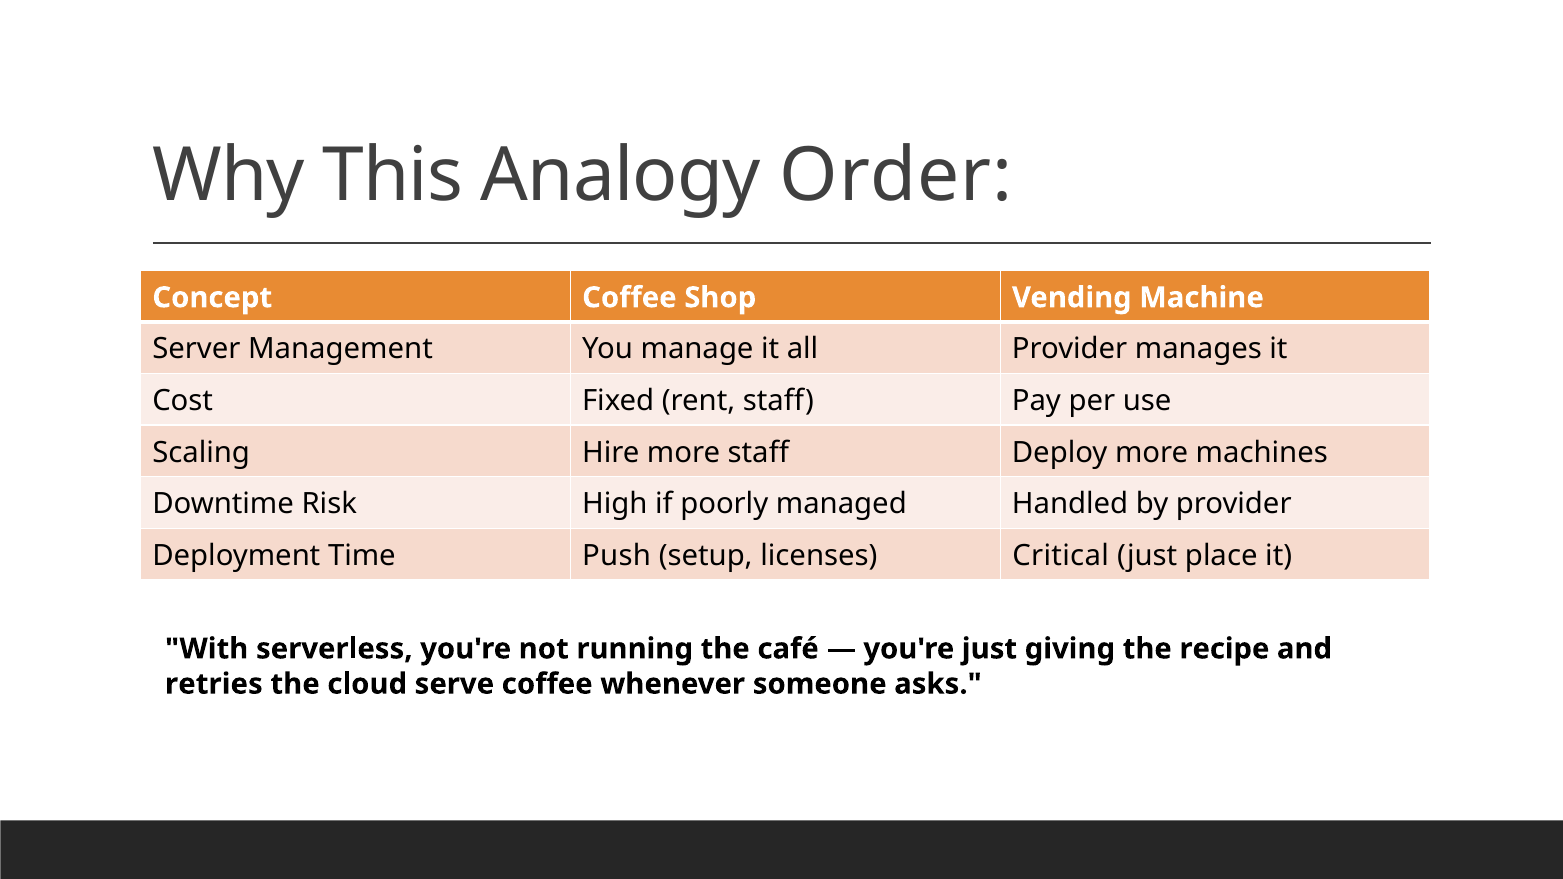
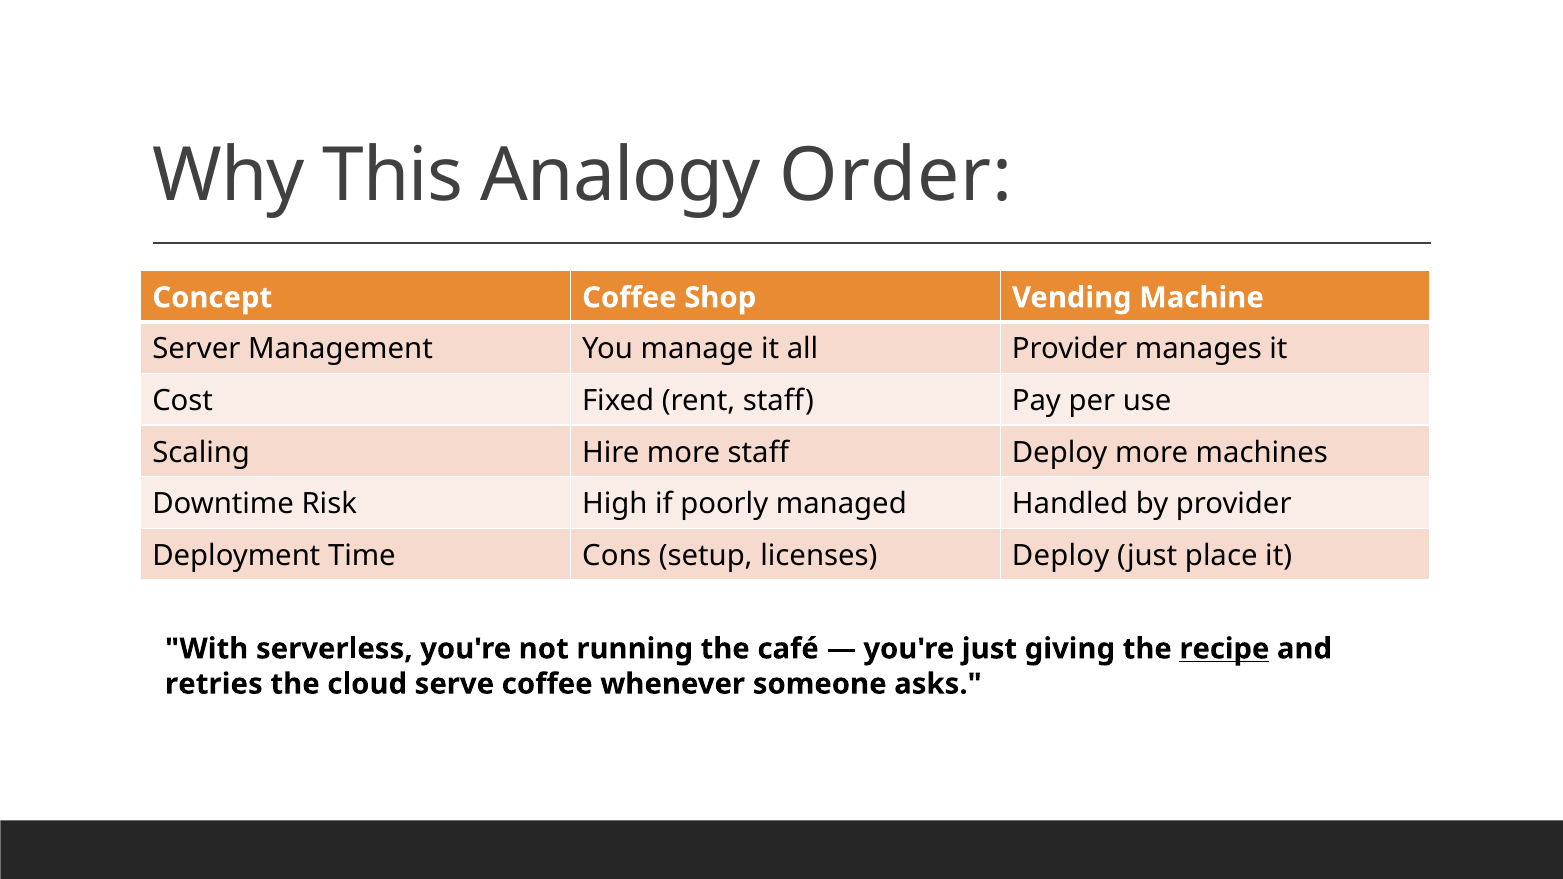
Push: Push -> Cons
licenses Critical: Critical -> Deploy
recipe underline: none -> present
